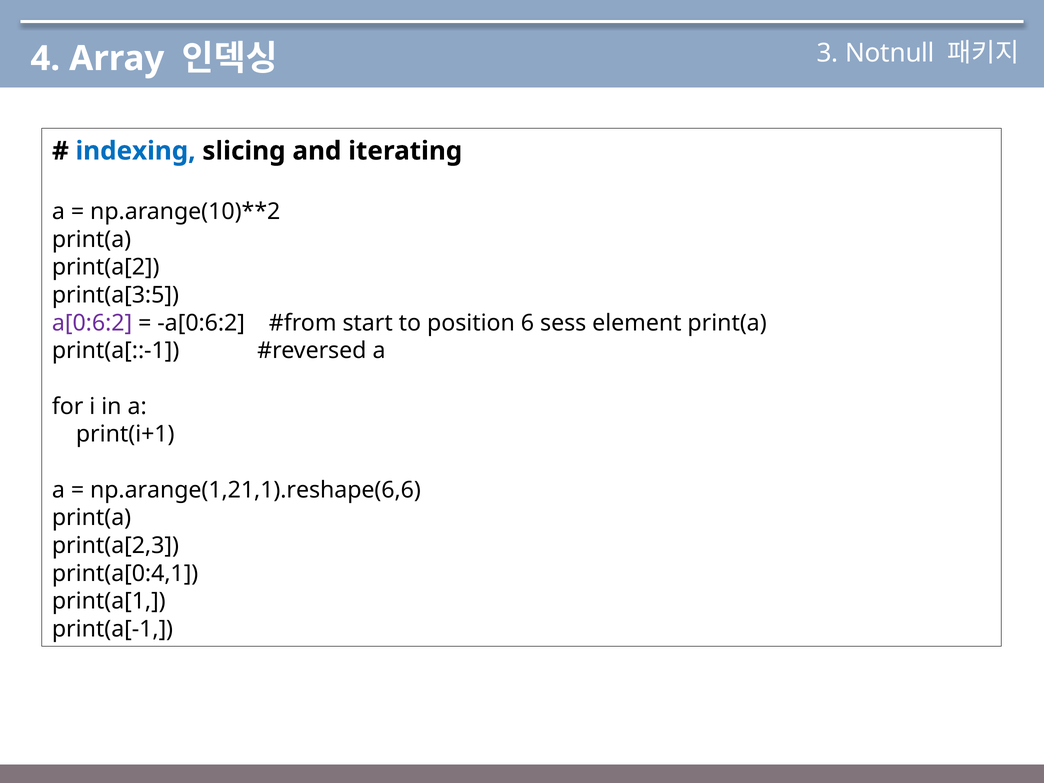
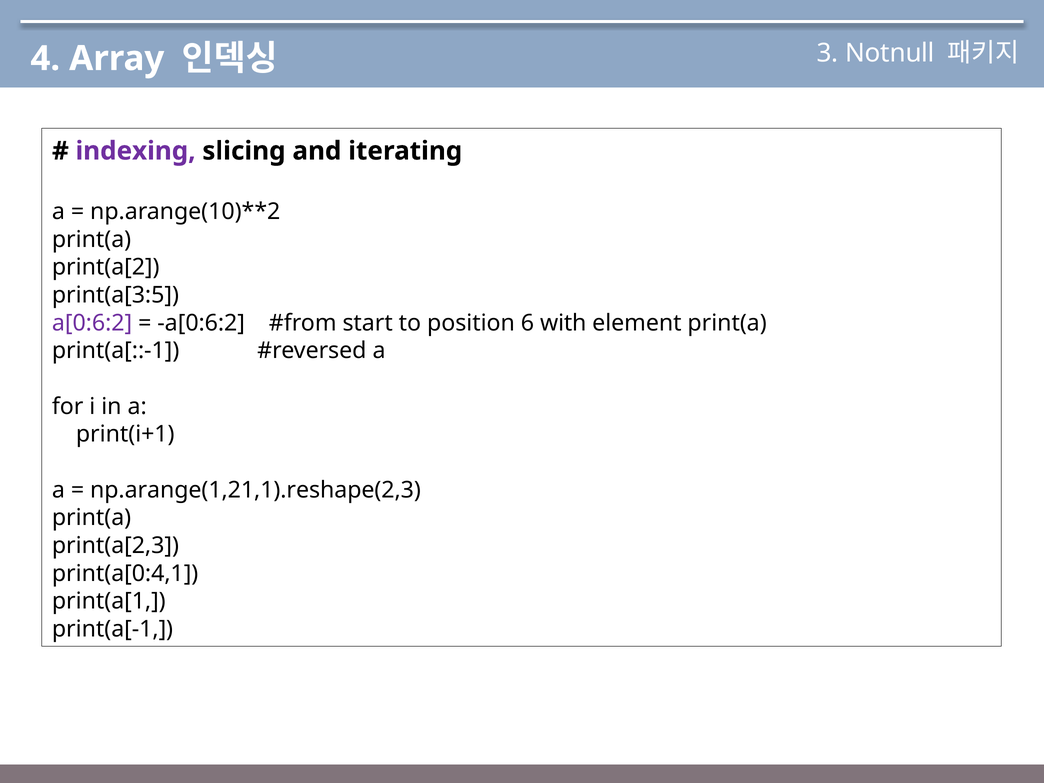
indexing colour: blue -> purple
sess: sess -> with
np.arange(1,21,1).reshape(6,6: np.arange(1,21,1).reshape(6,6 -> np.arange(1,21,1).reshape(2,3
